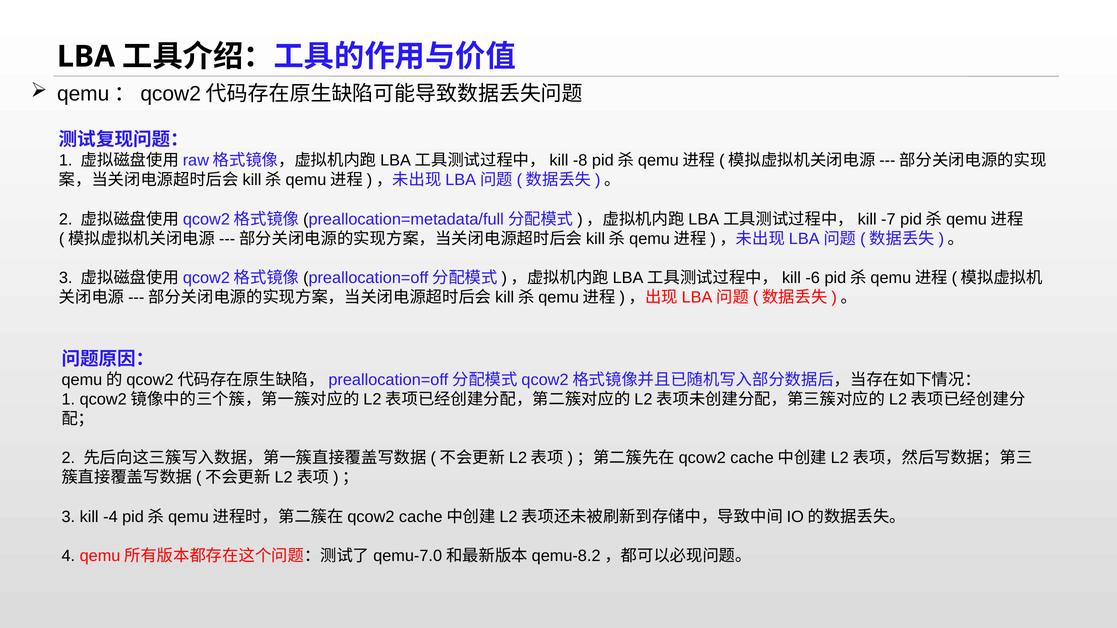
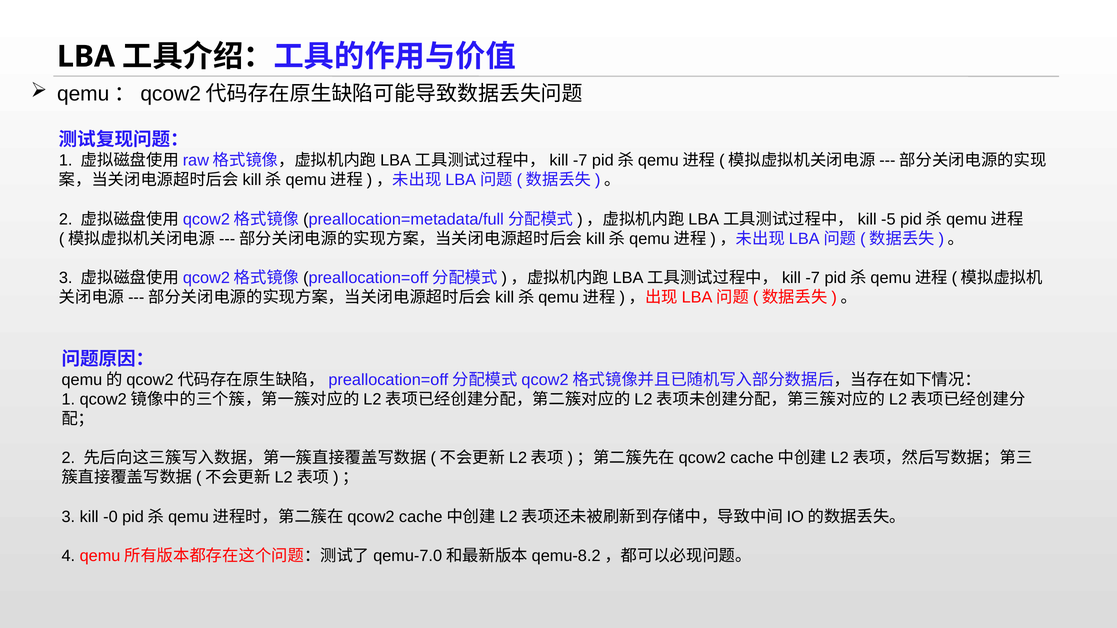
-8 at (580, 161): -8 -> -7
-7: -7 -> -5
-6 at (813, 278): -6 -> -7
-4: -4 -> -0
